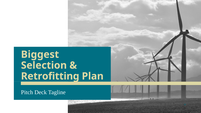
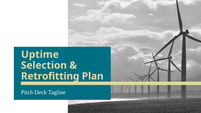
Biggest: Biggest -> Uptime
